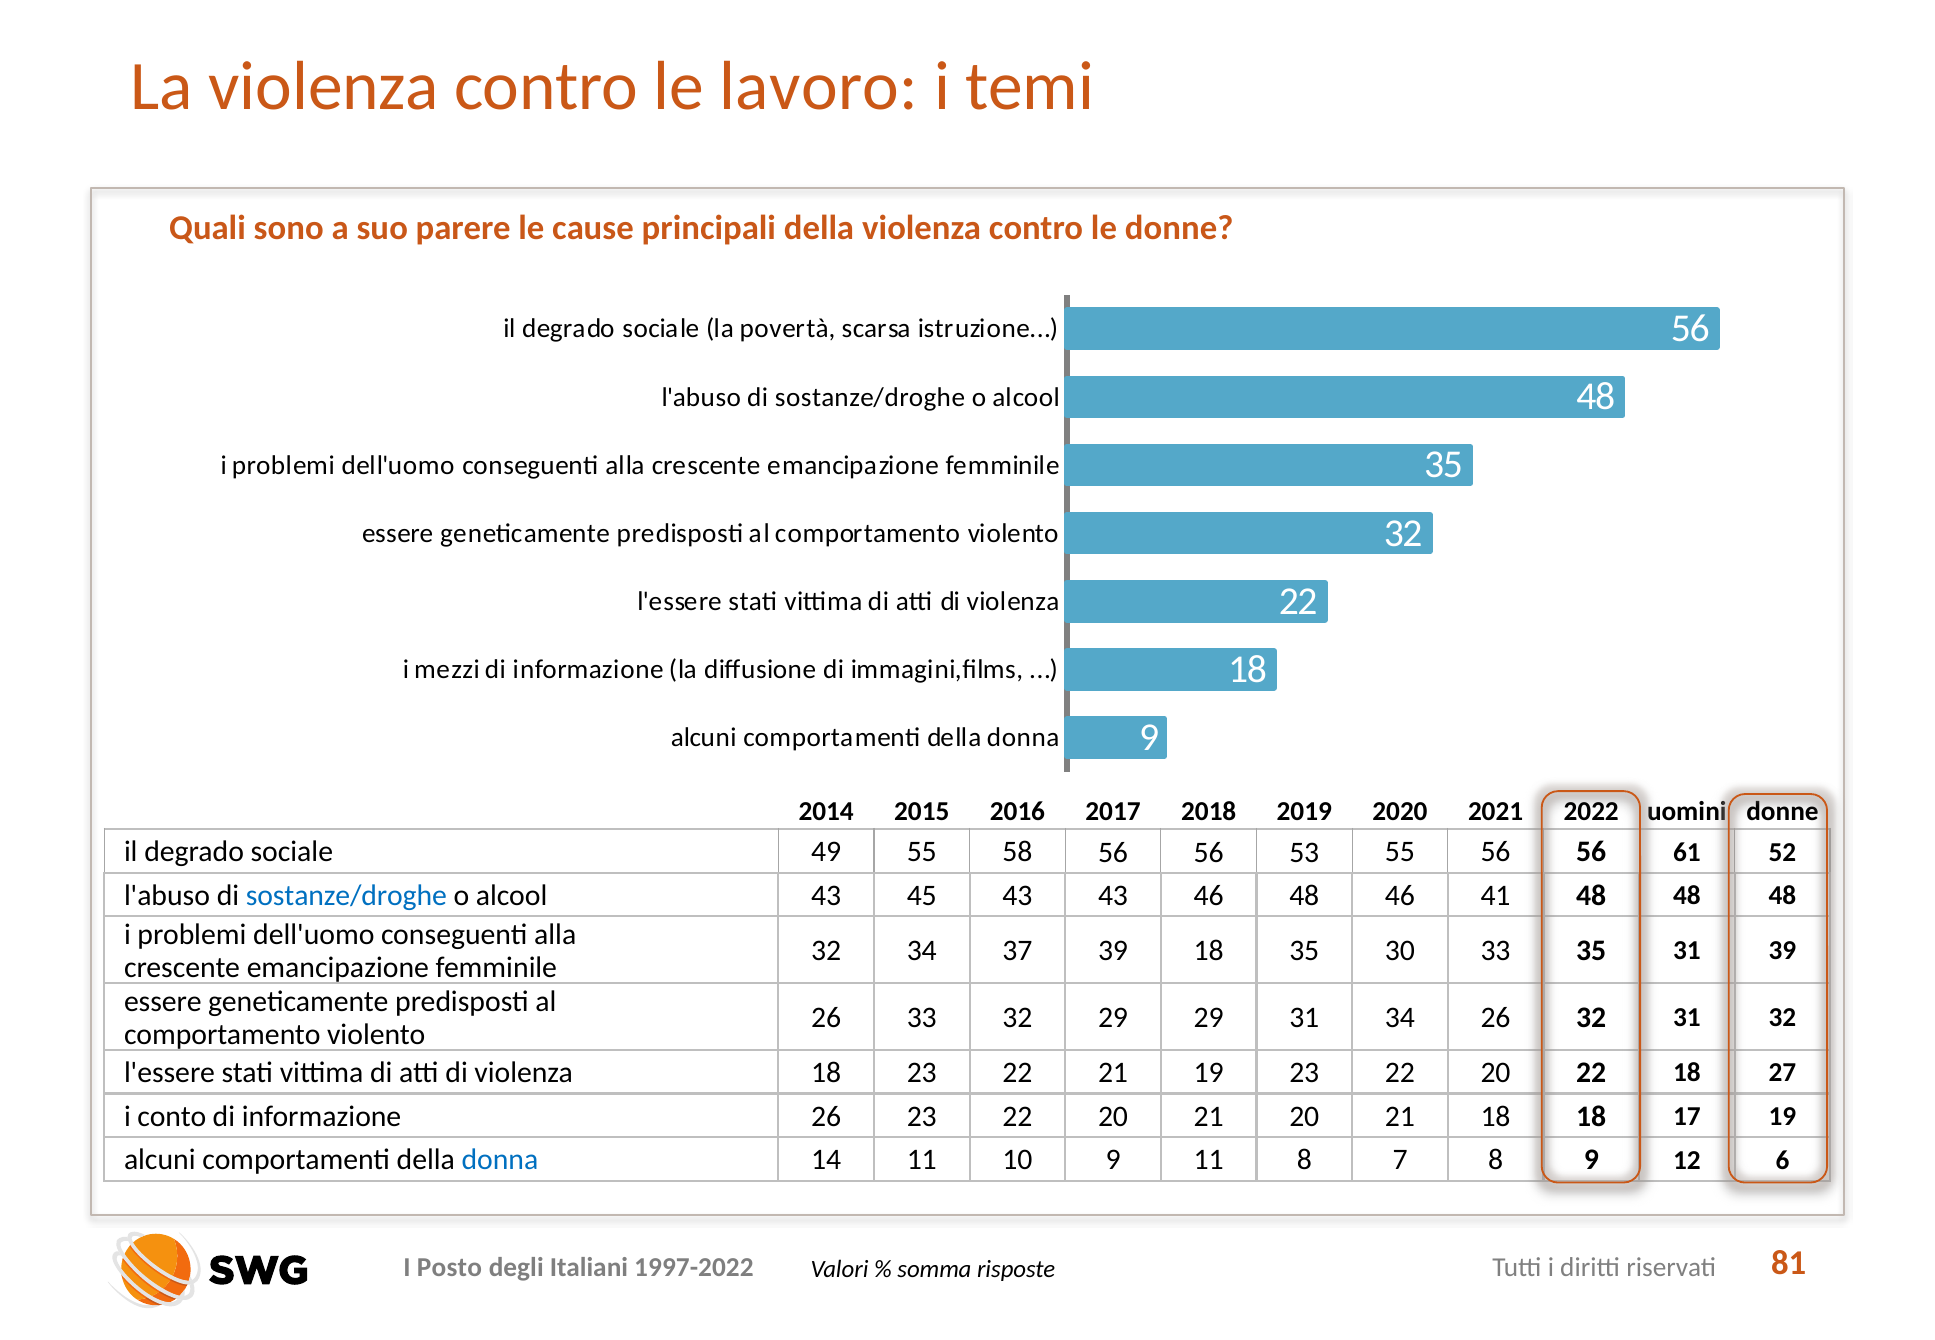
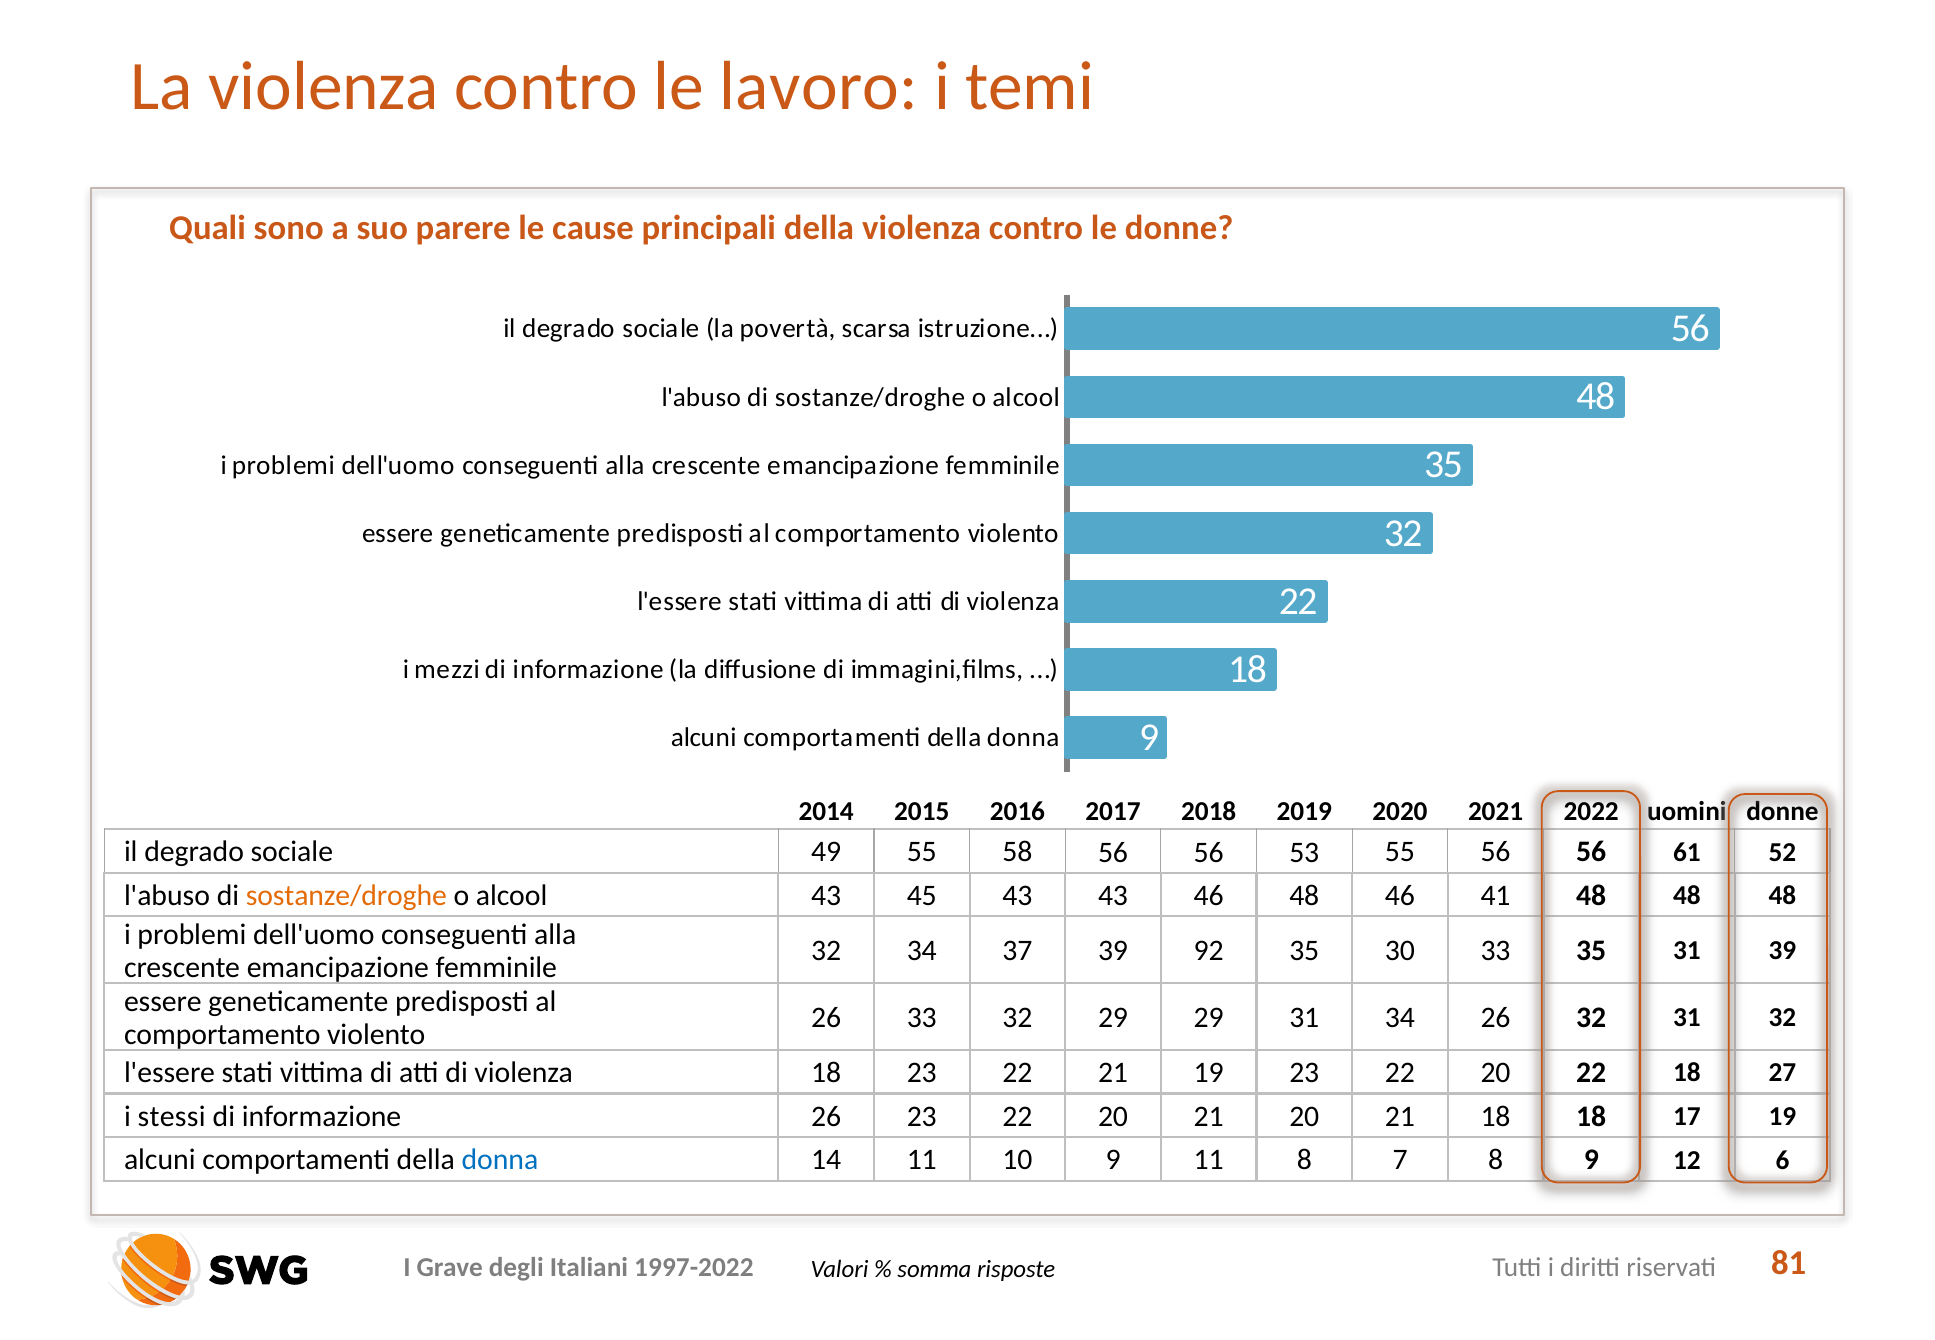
sostanze/droghe at (346, 895) colour: blue -> orange
39 18: 18 -> 92
conto: conto -> stessi
Posto: Posto -> Grave
